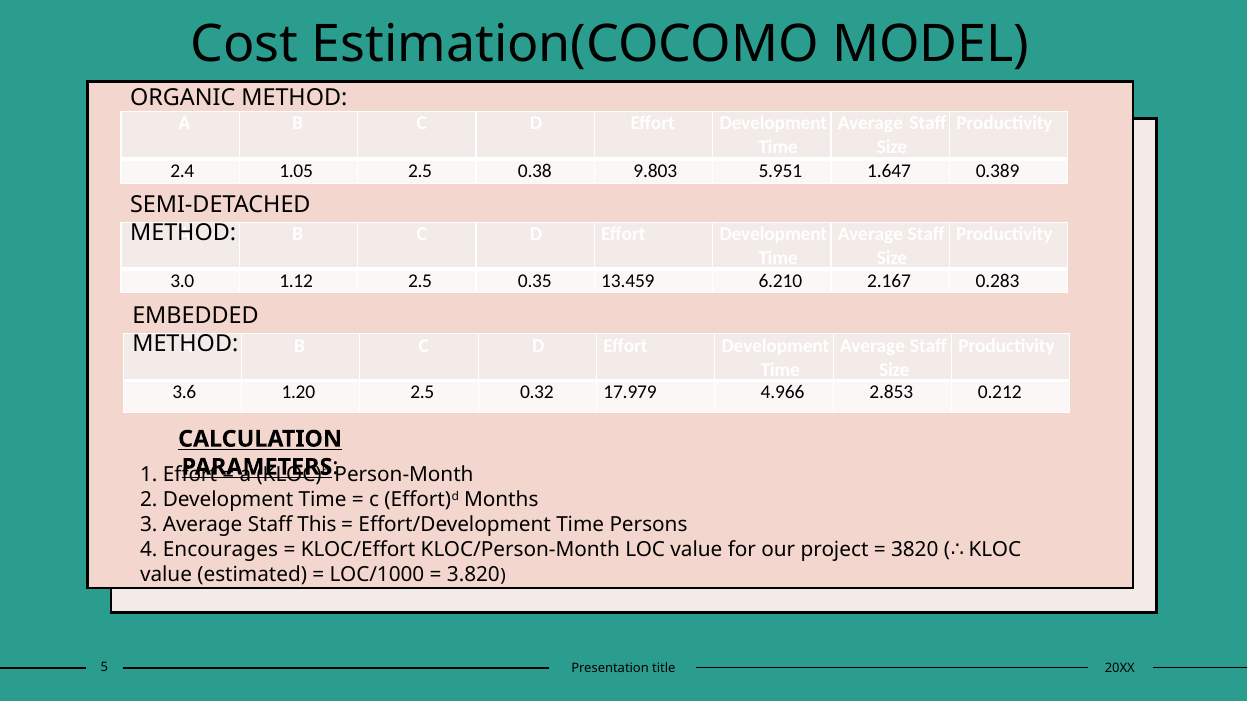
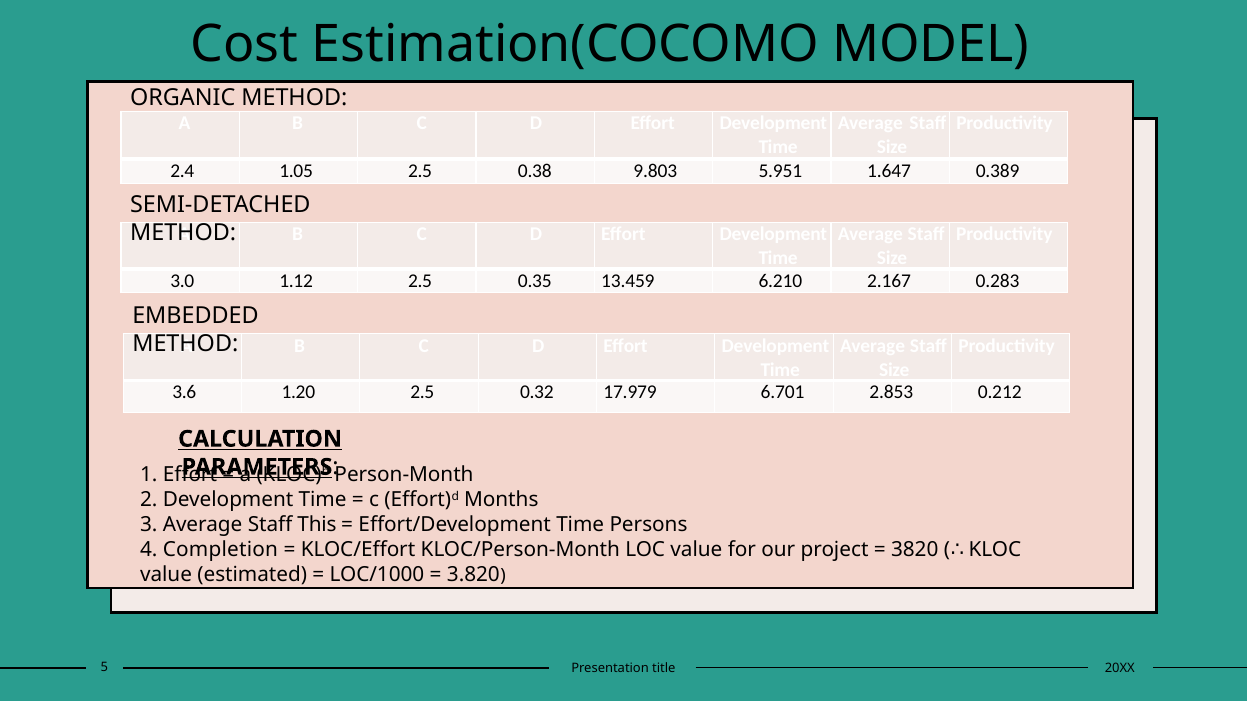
4.966: 4.966 -> 6.701
Encourages: Encourages -> Completion
